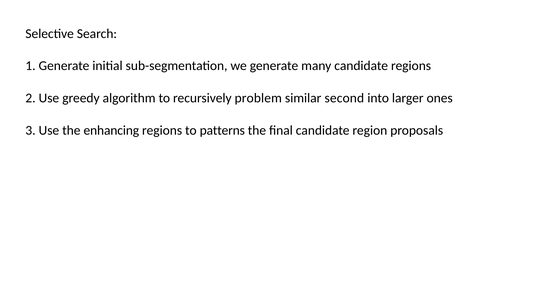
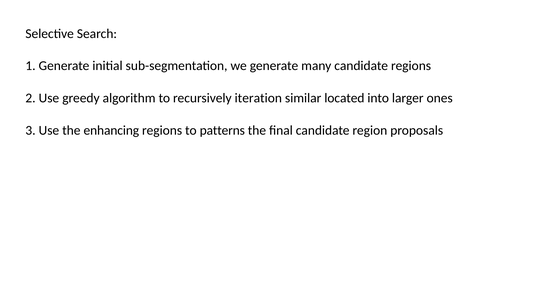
problem: problem -> iteration
second: second -> located
